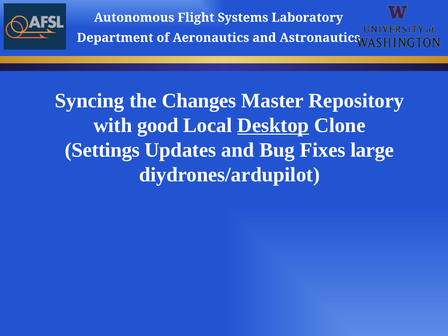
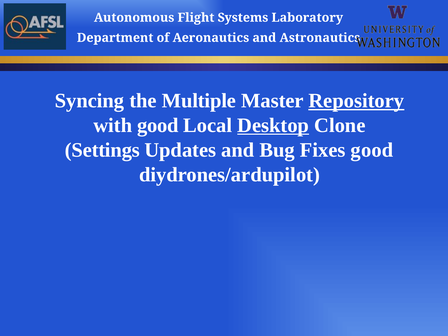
Changes: Changes -> Multiple
Repository underline: none -> present
Fixes large: large -> good
